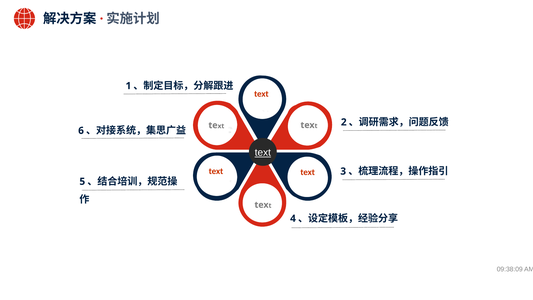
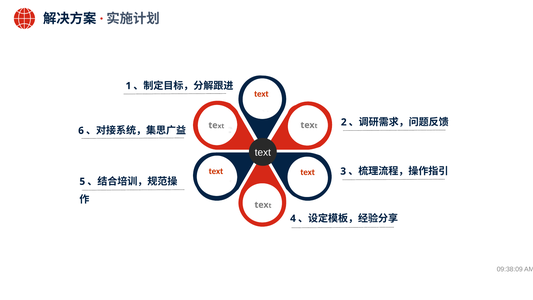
text at (263, 152) underline: present -> none
